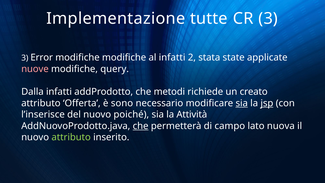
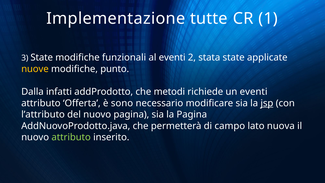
CR 3: 3 -> 1
3 Error: Error -> State
modifiche modifiche: modifiche -> funzionali
al infatti: infatti -> eventi
nuove colour: pink -> yellow
query: query -> punto
un creato: creato -> eventi
sia at (242, 103) underline: present -> none
l’inserisce: l’inserisce -> l’attributo
nuovo poiché: poiché -> pagina
la Attività: Attività -> Pagina
che at (141, 126) underline: present -> none
